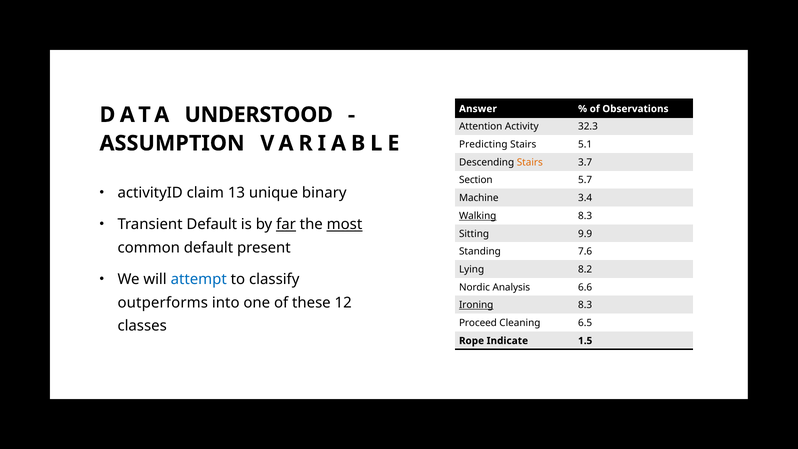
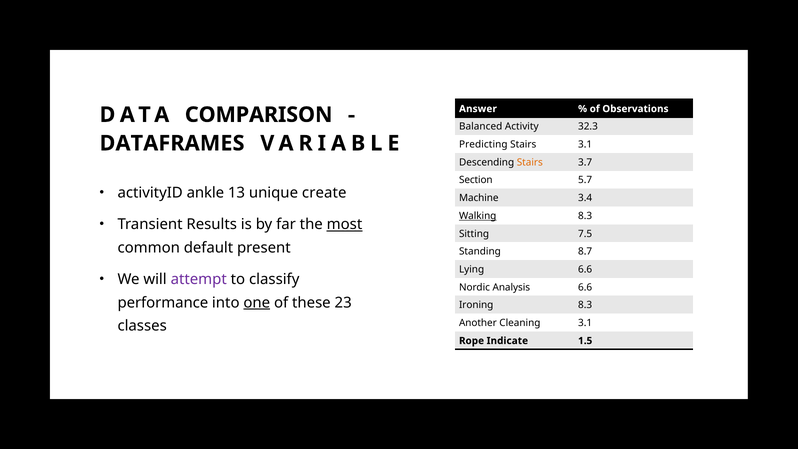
UNDERSTOOD: UNDERSTOOD -> COMPARISON
Attention: Attention -> Balanced
ASSUMPTION: ASSUMPTION -> DATAFRAMES
Stairs 5.1: 5.1 -> 3.1
claim: claim -> ankle
binary: binary -> create
Transient Default: Default -> Results
far underline: present -> none
9.9: 9.9 -> 7.5
7.6: 7.6 -> 8.7
Lying 8.2: 8.2 -> 6.6
attempt colour: blue -> purple
outperforms: outperforms -> performance
one underline: none -> present
12: 12 -> 23
Ironing underline: present -> none
Proceed: Proceed -> Another
Cleaning 6.5: 6.5 -> 3.1
